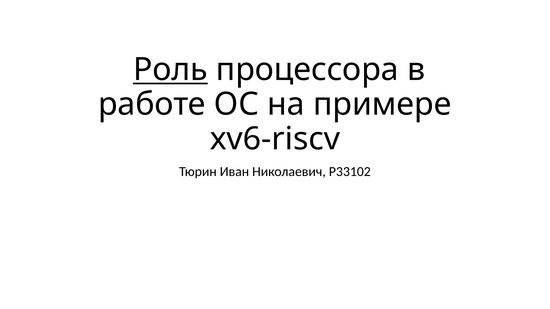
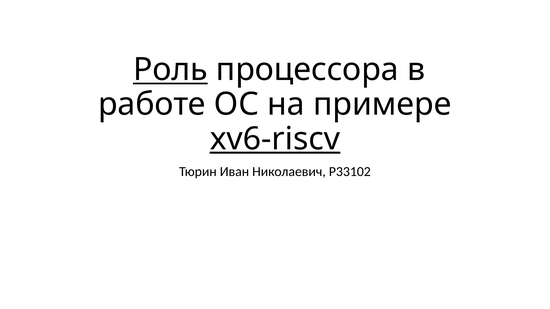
xv6-riscv underline: none -> present
